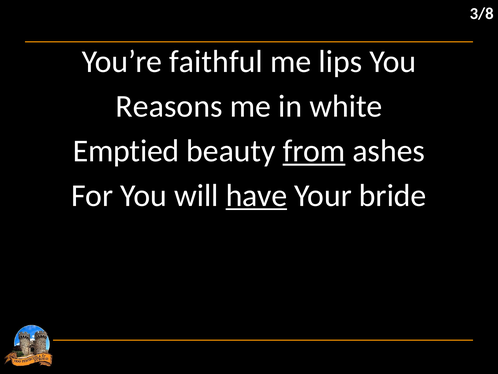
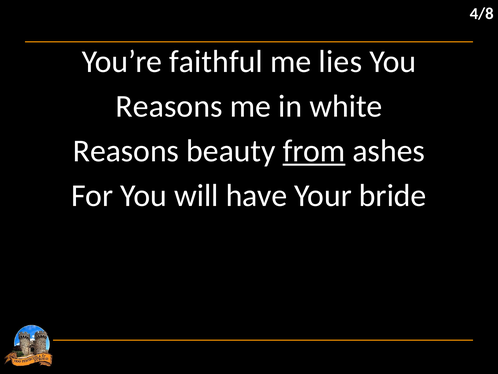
3/8: 3/8 -> 4/8
lips: lips -> lies
Emptied at (126, 151): Emptied -> Reasons
have underline: present -> none
